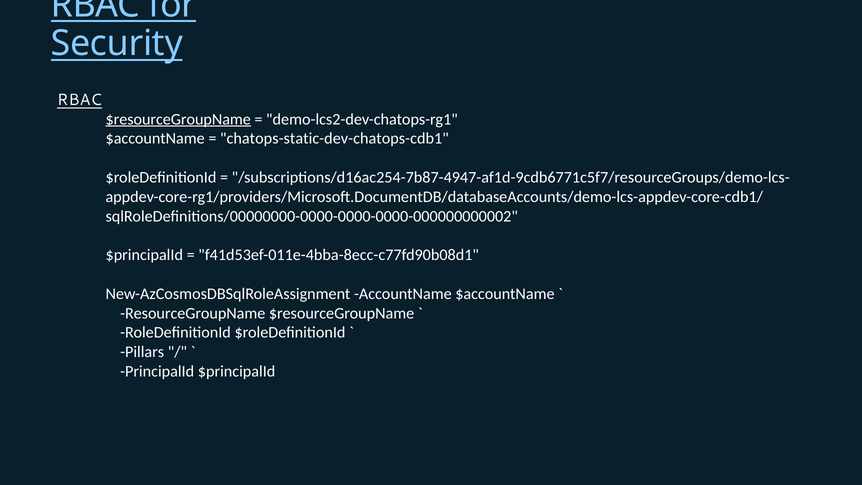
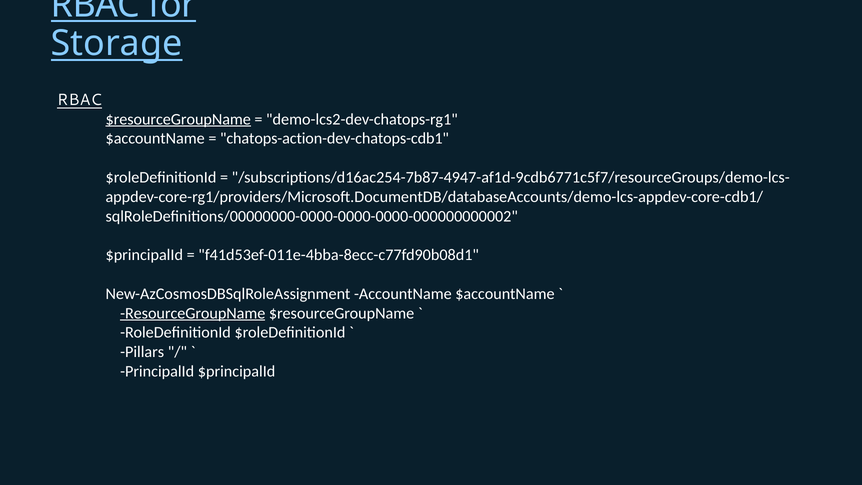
Security: Security -> Storage
chatops-static-dev-chatops-cdb1: chatops-static-dev-chatops-cdb1 -> chatops-action-dev-chatops-cdb1
ResourceGroupName underline: none -> present
